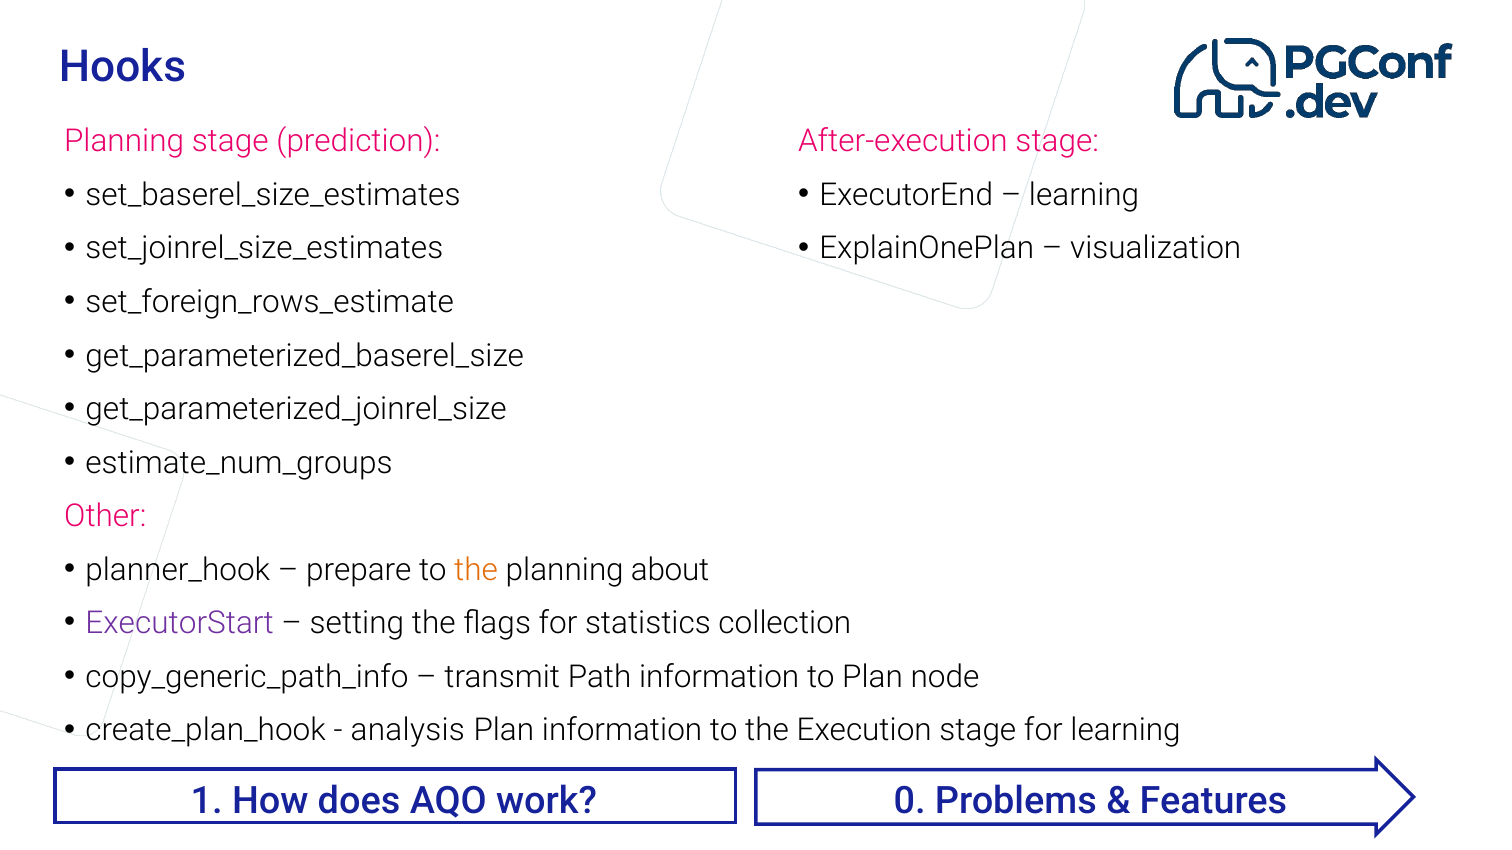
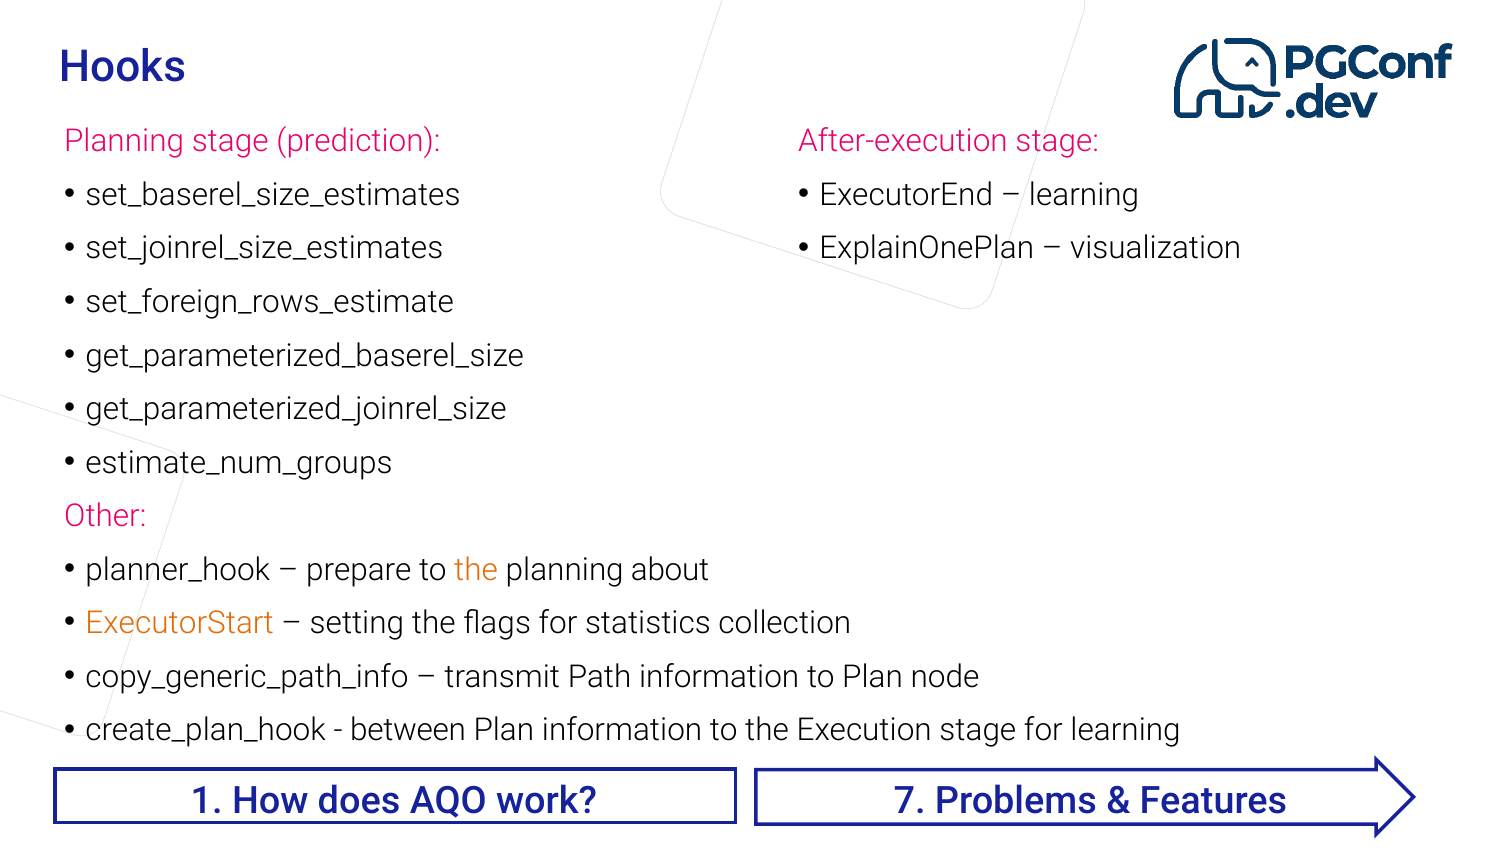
ExecutorStart colour: purple -> orange
analysis: analysis -> between
0: 0 -> 7
